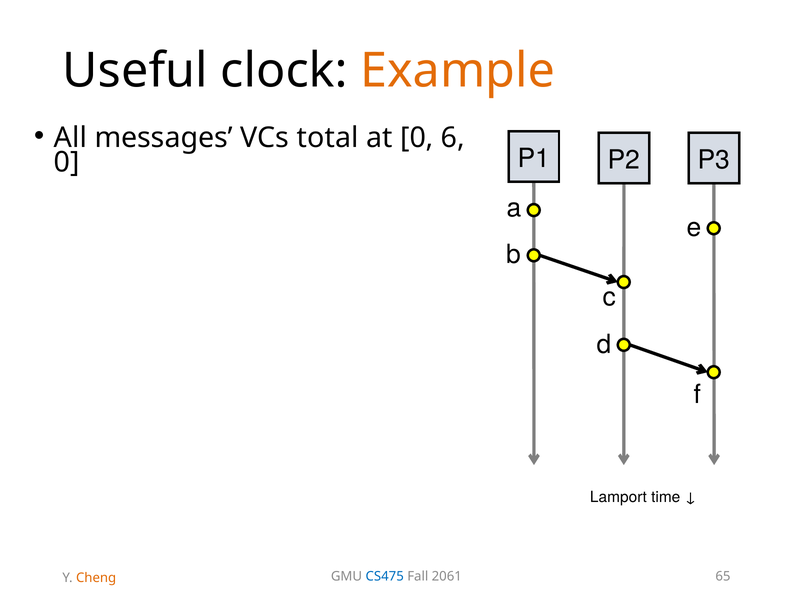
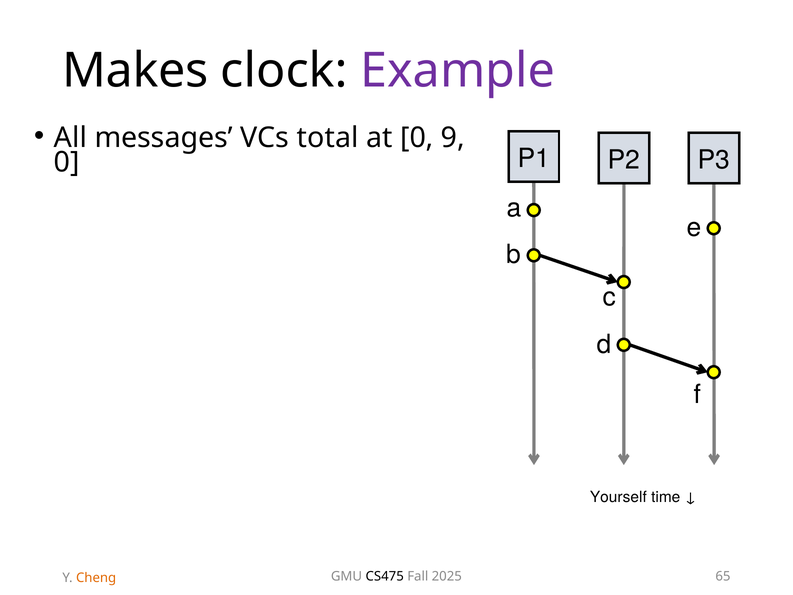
Useful: Useful -> Makes
Example colour: orange -> purple
6: 6 -> 9
Lamport: Lamport -> Yourself
CS475 colour: blue -> black
2061: 2061 -> 2025
